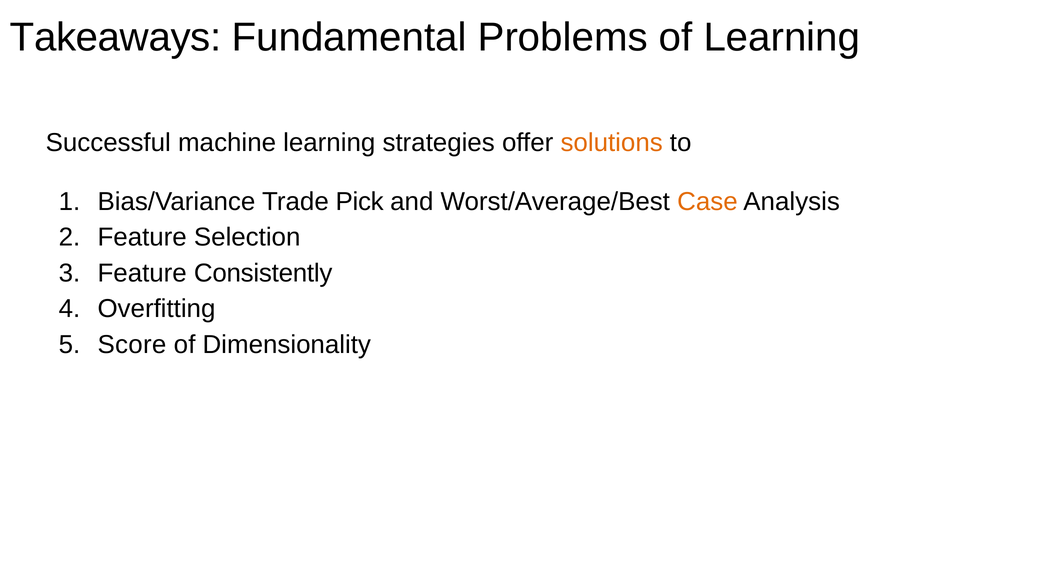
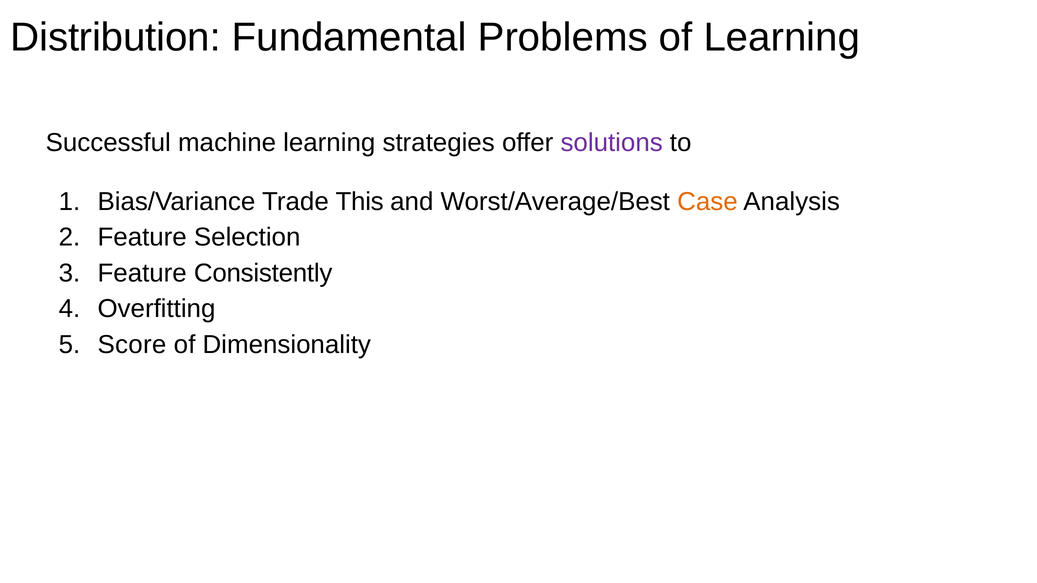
Takeaways: Takeaways -> Distribution
solutions colour: orange -> purple
Pick: Pick -> This
